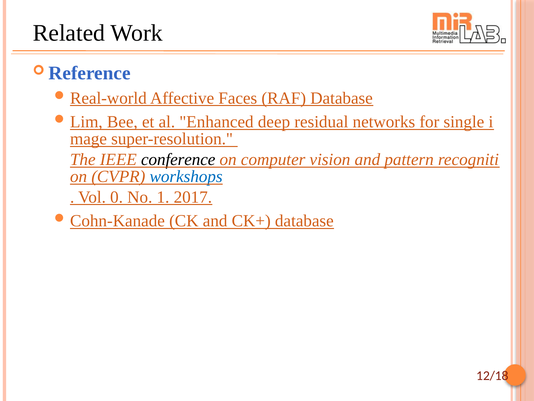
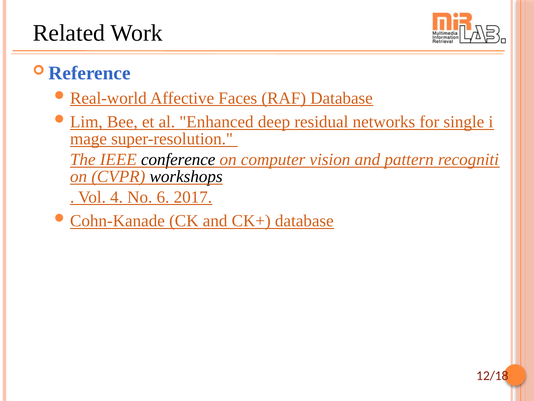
workshops colour: blue -> black
0: 0 -> 4
1: 1 -> 6
